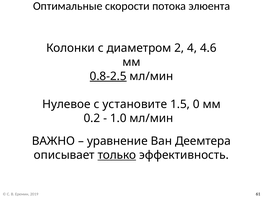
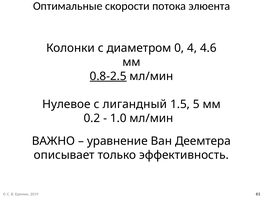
2: 2 -> 0
установите: установите -> лигандный
0: 0 -> 5
только underline: present -> none
